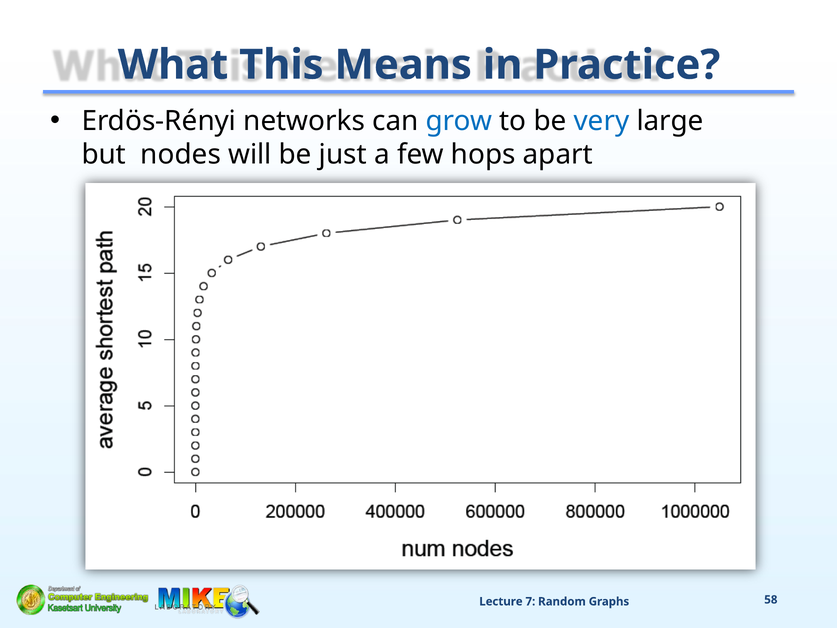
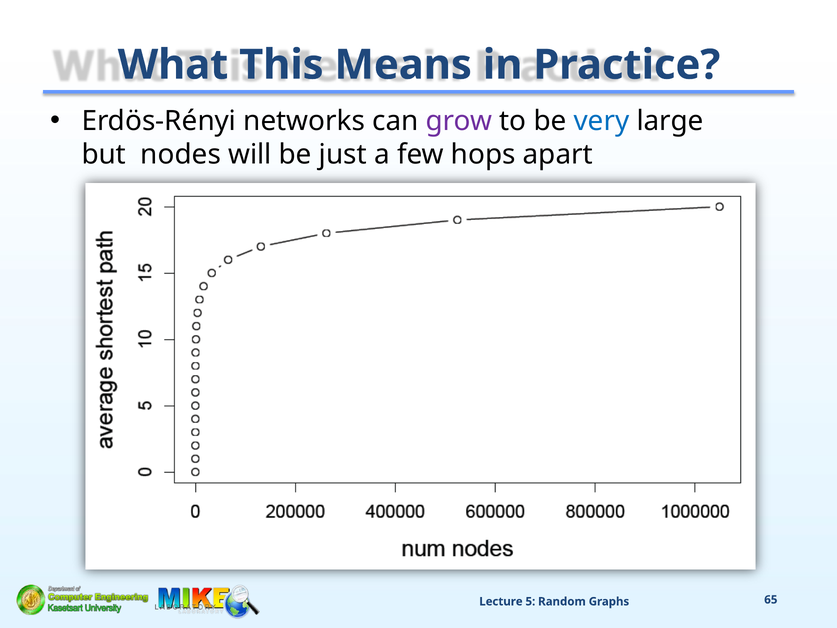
grow colour: blue -> purple
7: 7 -> 5
58: 58 -> 65
